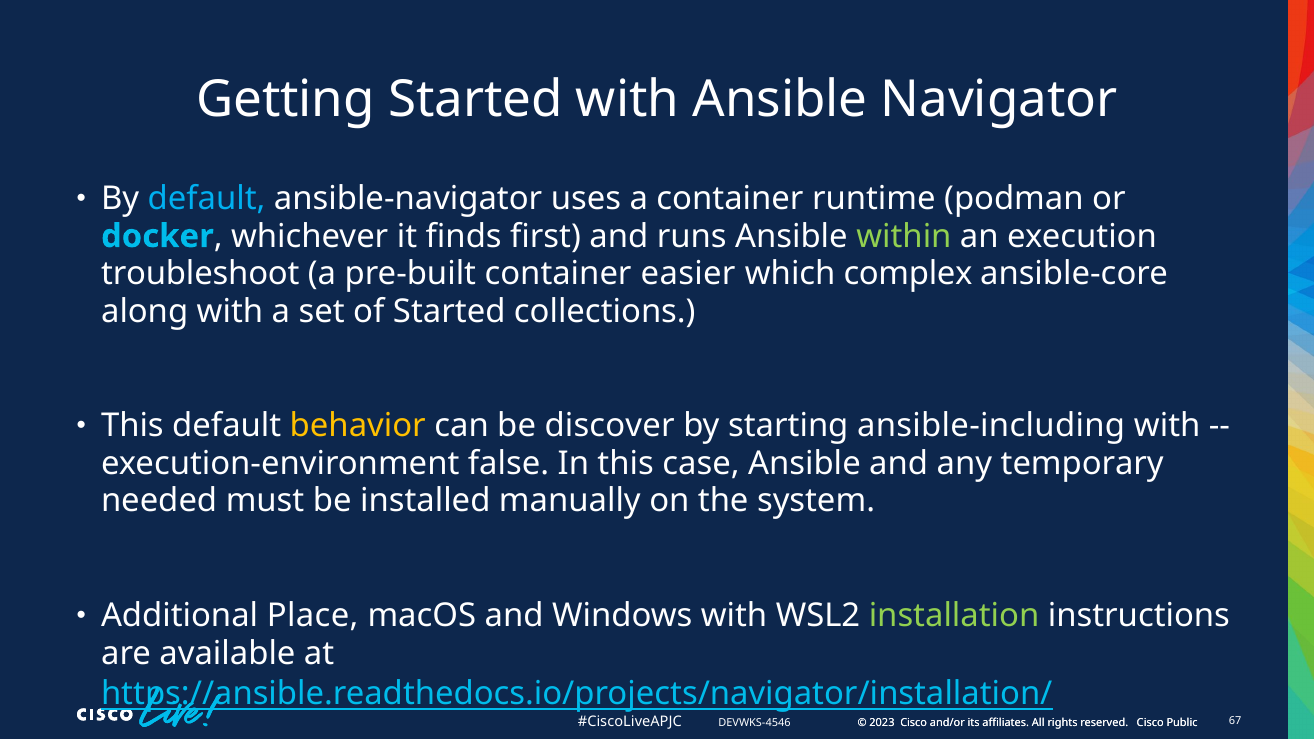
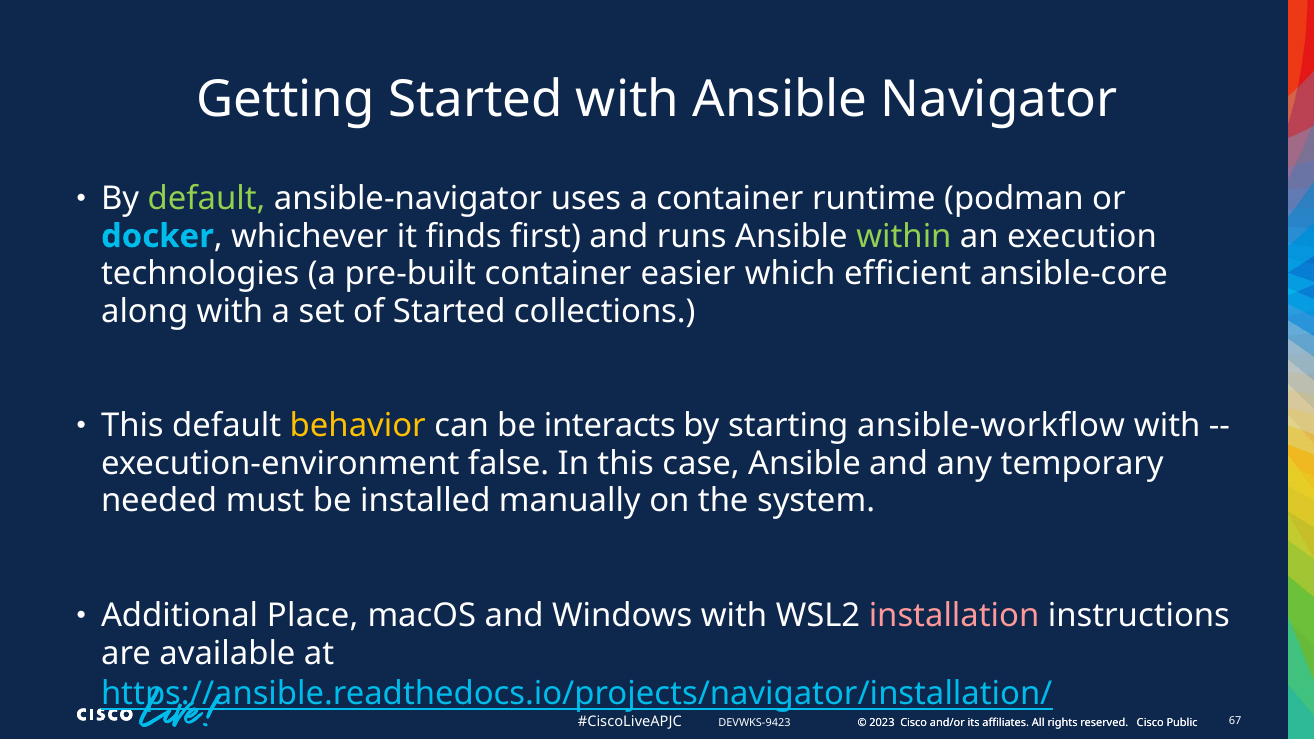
default at (207, 199) colour: light blue -> light green
troubleshoot: troubleshoot -> technologies
complex: complex -> efficient
discover: discover -> interacts
ansible-including: ansible-including -> ansible-workflow
installation colour: light green -> pink
DEVWKS-4546: DEVWKS-4546 -> DEVWKS-9423
